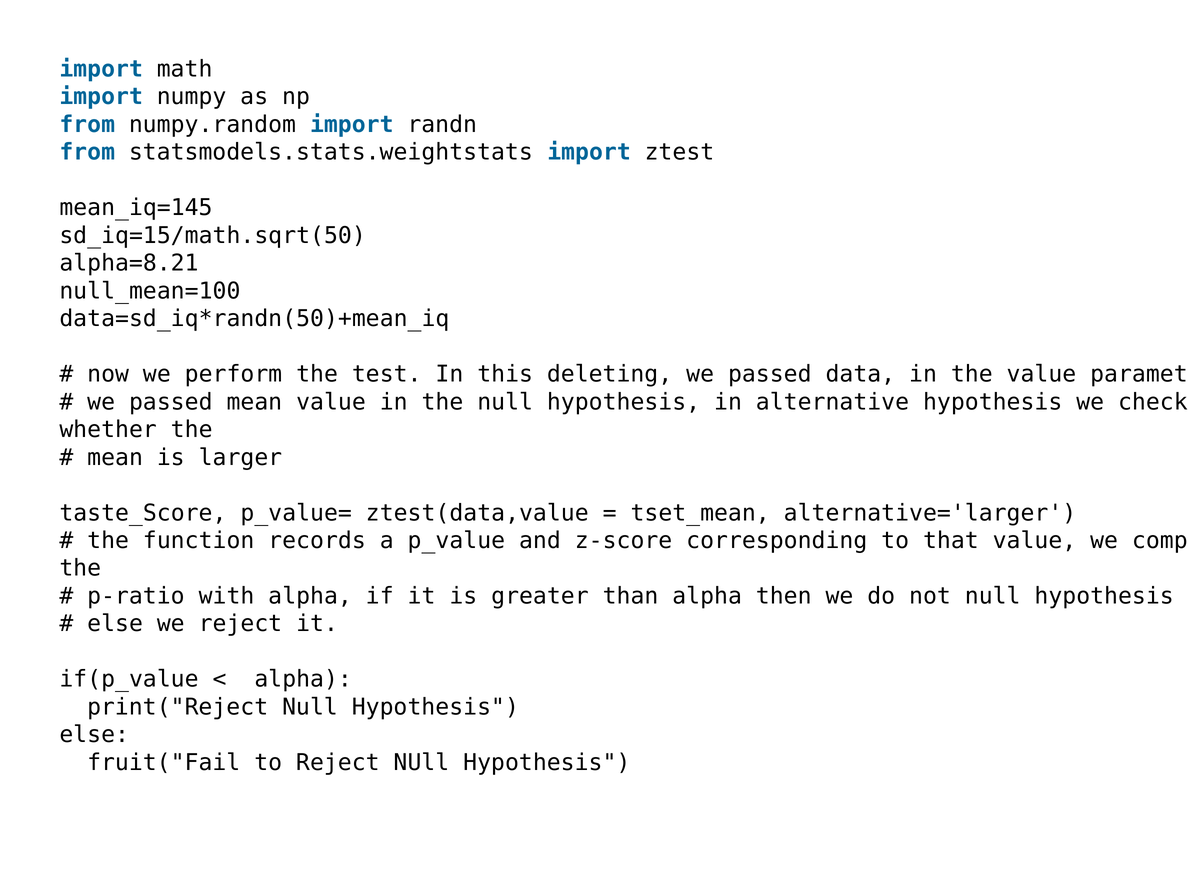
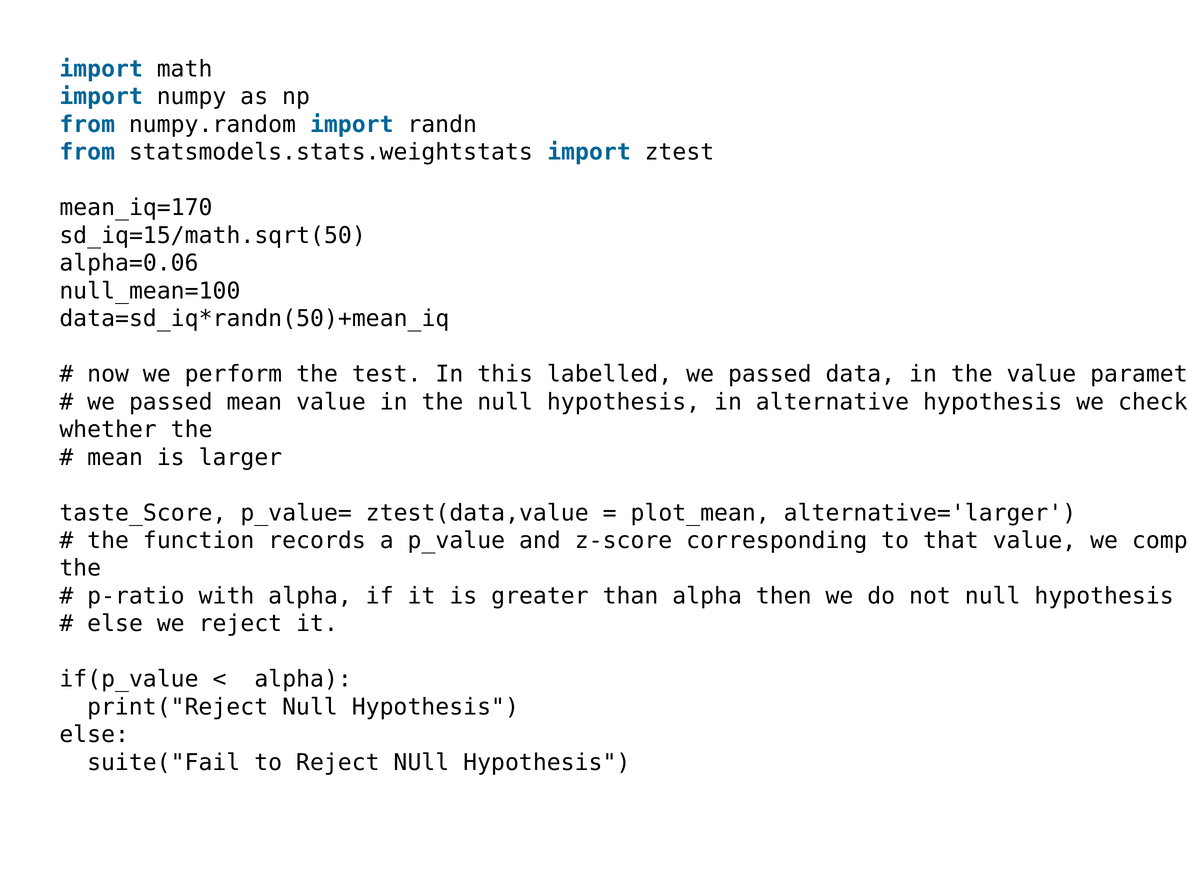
mean_iq=145: mean_iq=145 -> mean_iq=170
alpha=8.21: alpha=8.21 -> alpha=0.06
deleting: deleting -> labelled
tset_mean: tset_mean -> plot_mean
fruit("Fail: fruit("Fail -> suite("Fail
